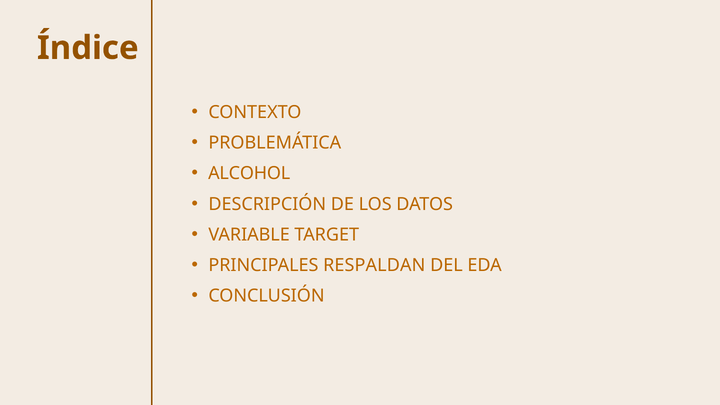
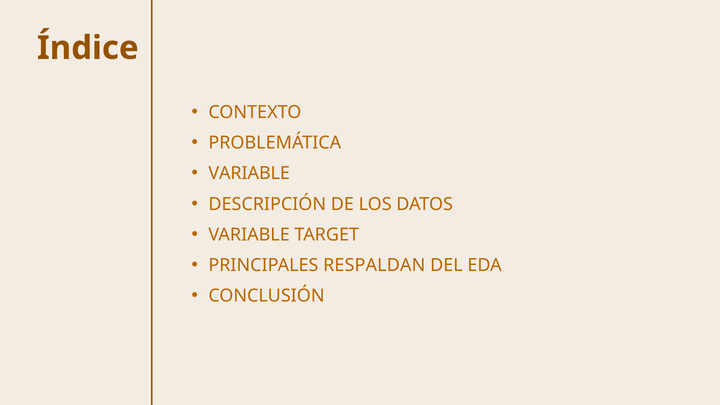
ALCOHOL at (249, 173): ALCOHOL -> VARIABLE
